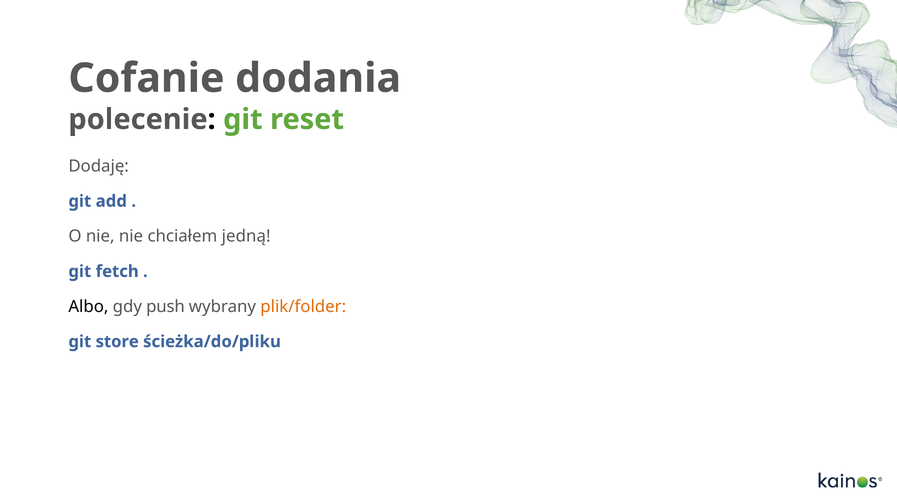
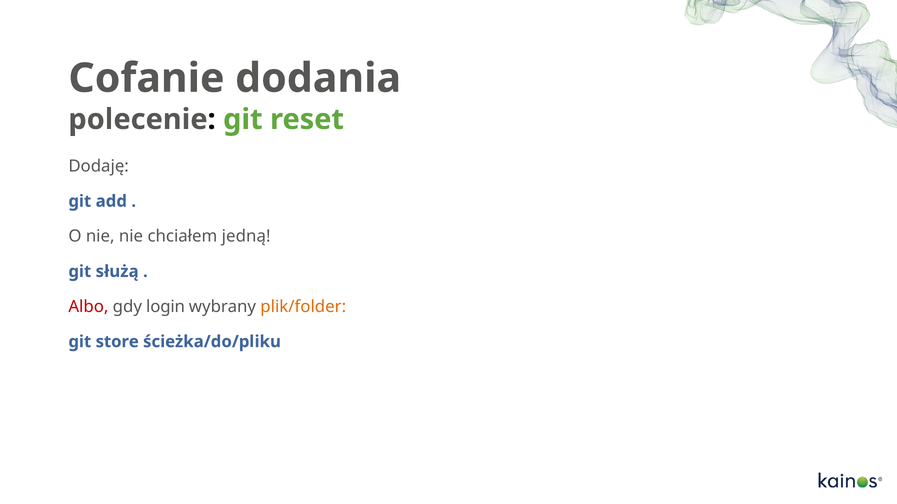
fetch: fetch -> służą
Albo colour: black -> red
push: push -> login
